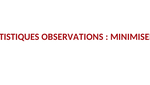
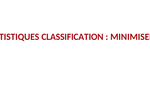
OBSERVATIONS: OBSERVATIONS -> CLASSIFICATION
